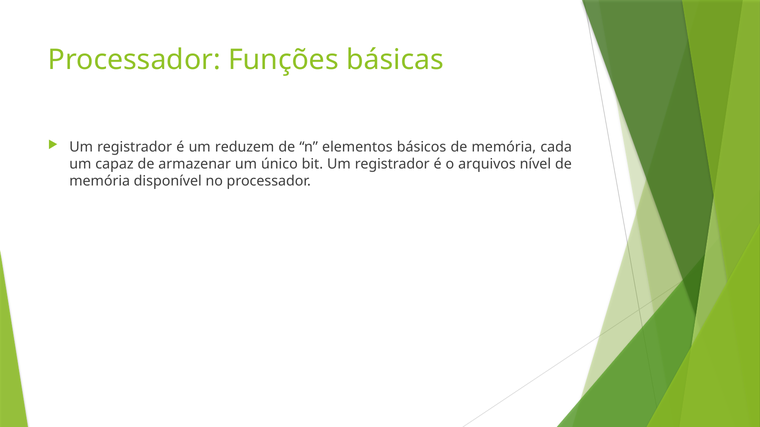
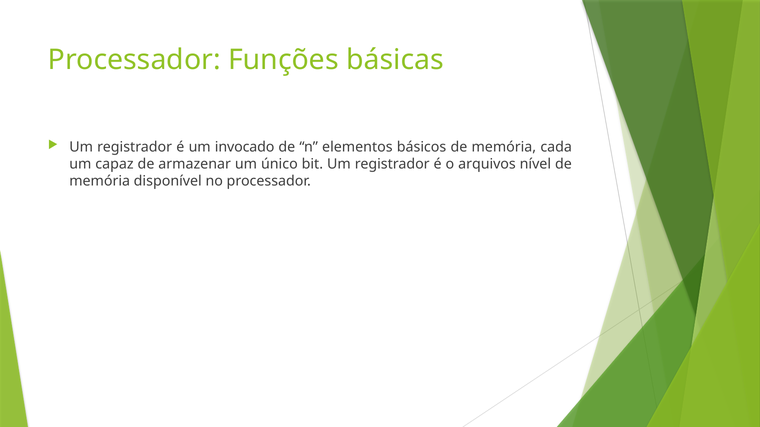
reduzem: reduzem -> invocado
